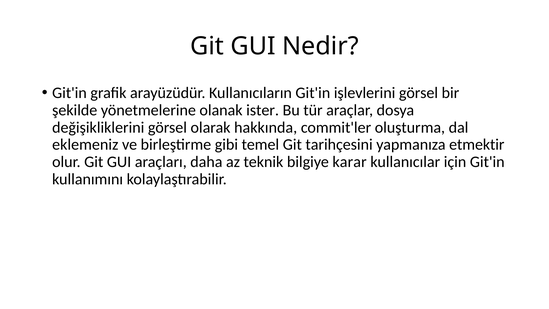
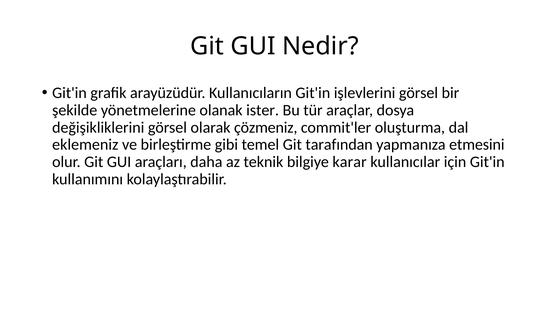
hakkında: hakkında -> çözmeniz
tarihçesini: tarihçesini -> tarafından
etmektir: etmektir -> etmesini
